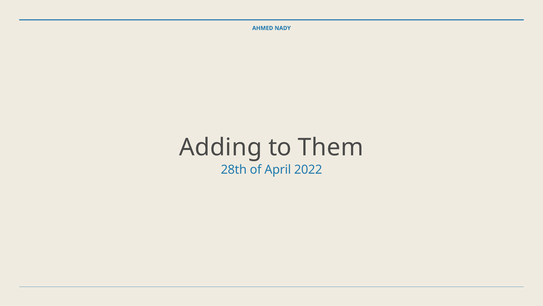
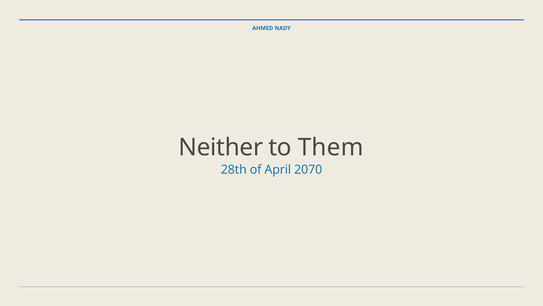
Adding: Adding -> Neither
2022: 2022 -> 2070
